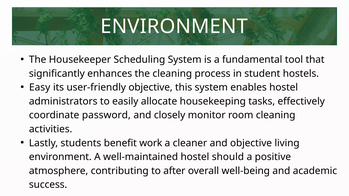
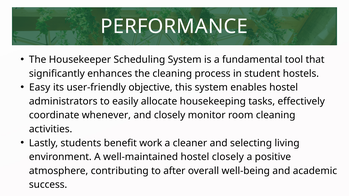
ENVIRONMENT at (174, 26): ENVIRONMENT -> PERFORMANCE
password: password -> whenever
and objective: objective -> selecting
hostel should: should -> closely
